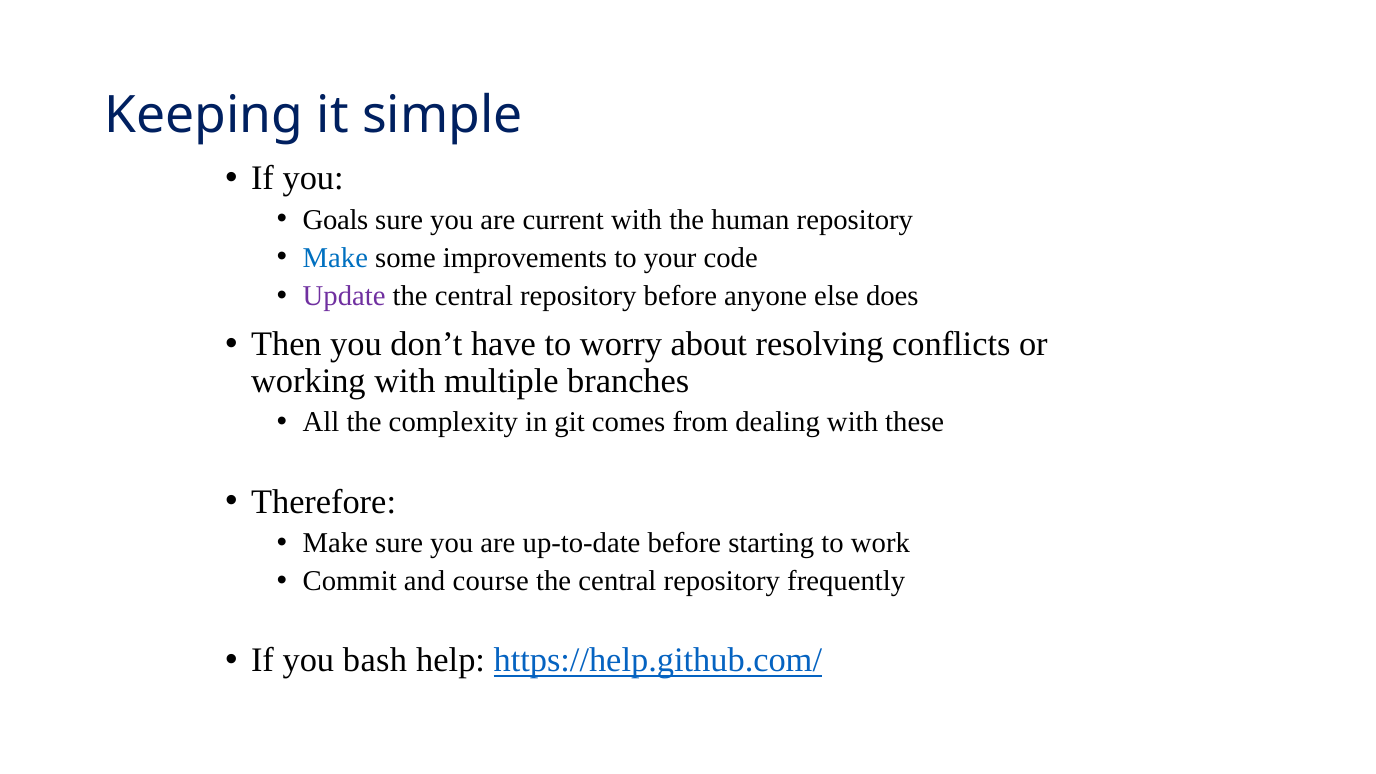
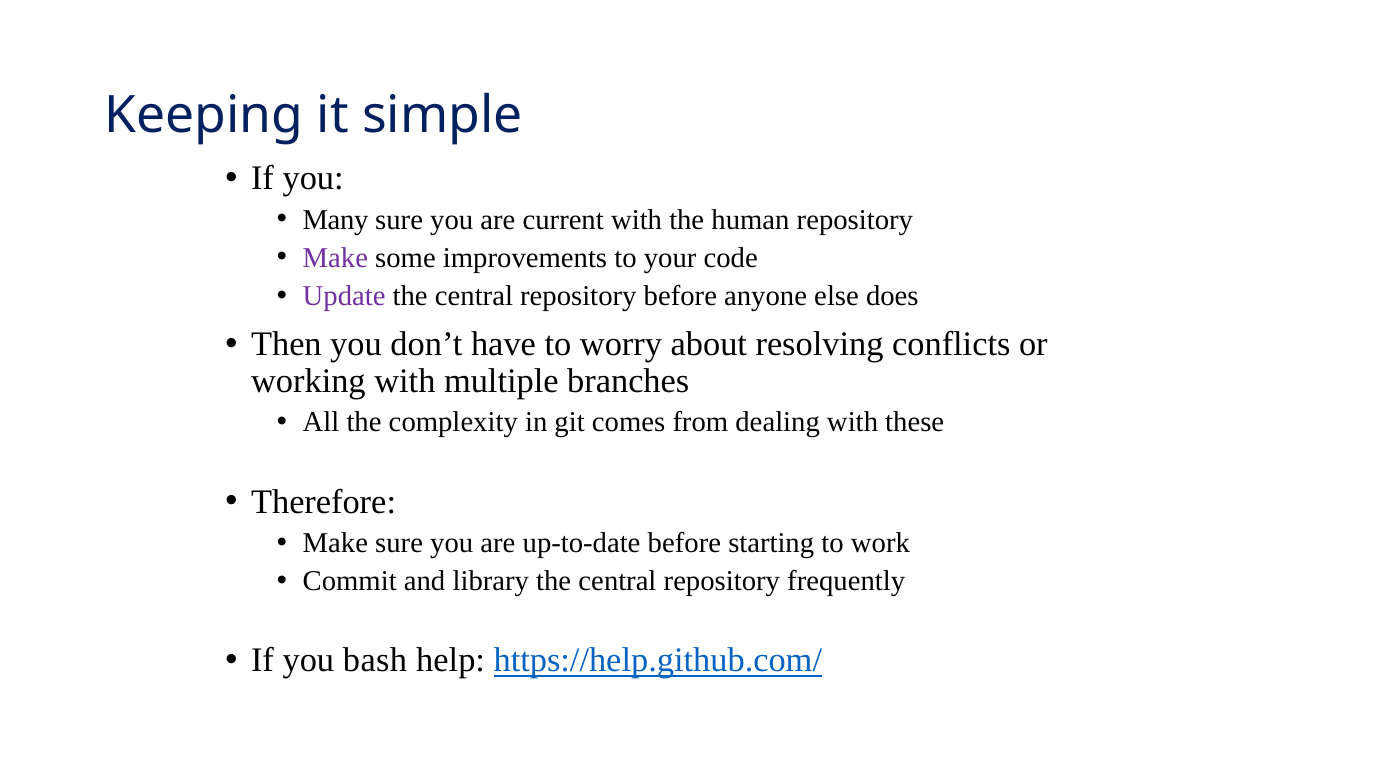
Goals: Goals -> Many
Make at (335, 258) colour: blue -> purple
course: course -> library
